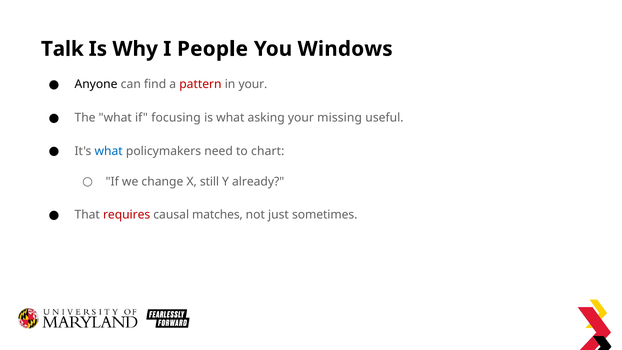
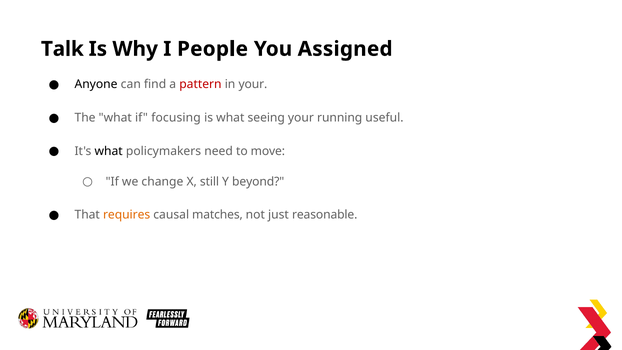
Windows: Windows -> Assigned
asking: asking -> seeing
missing: missing -> running
what at (109, 151) colour: blue -> black
chart: chart -> move
already: already -> beyond
requires colour: red -> orange
sometimes: sometimes -> reasonable
